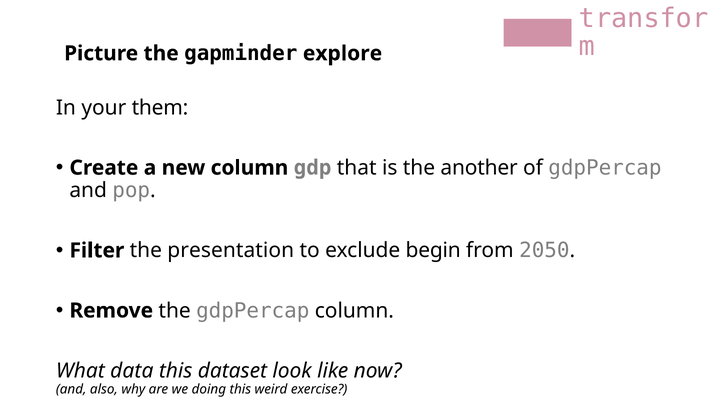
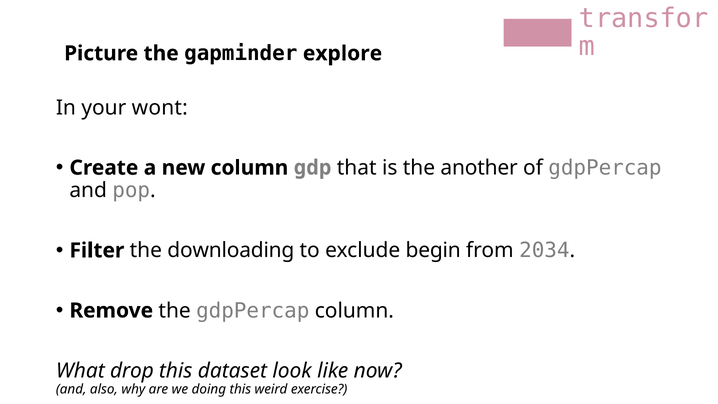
them: them -> wont
presentation: presentation -> downloading
2050: 2050 -> 2034
data: data -> drop
